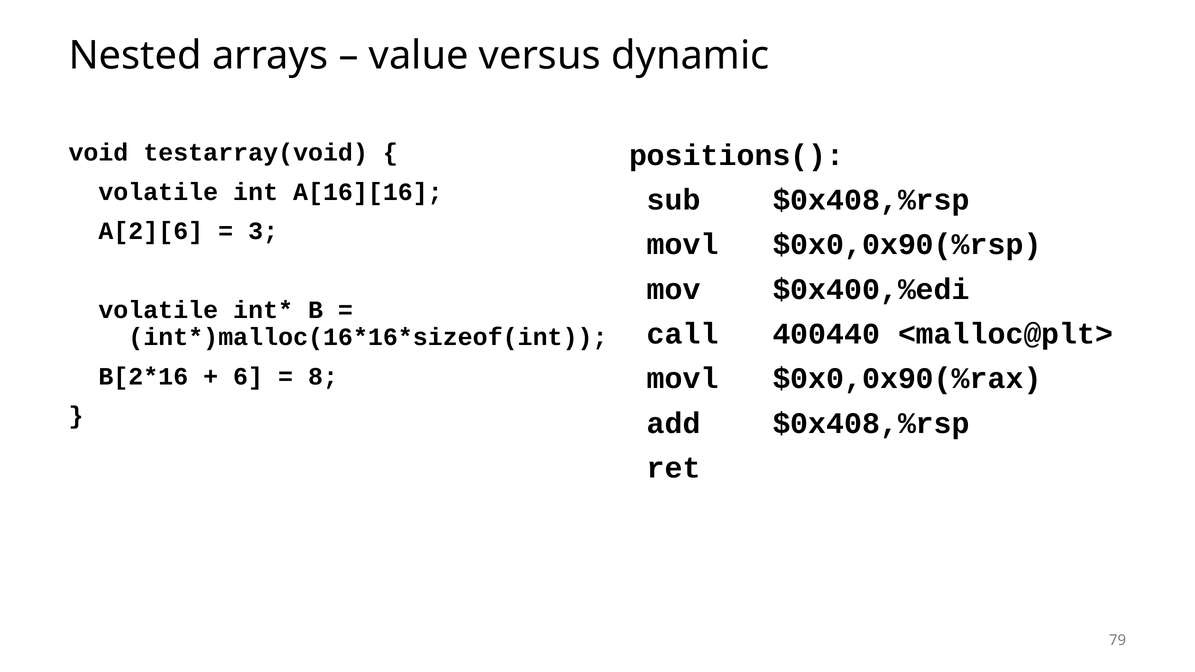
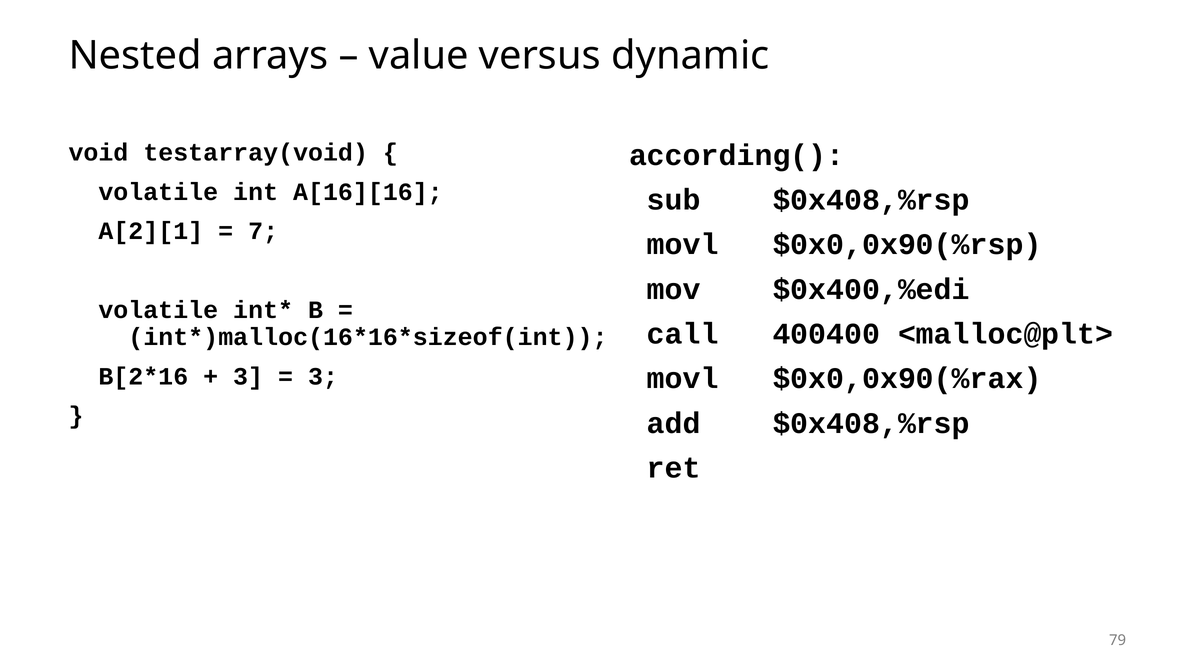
positions(: positions( -> according(
A[2][6: A[2][6 -> A[2][1
3: 3 -> 7
400440: 400440 -> 400400
6 at (248, 376): 6 -> 3
8 at (323, 376): 8 -> 3
